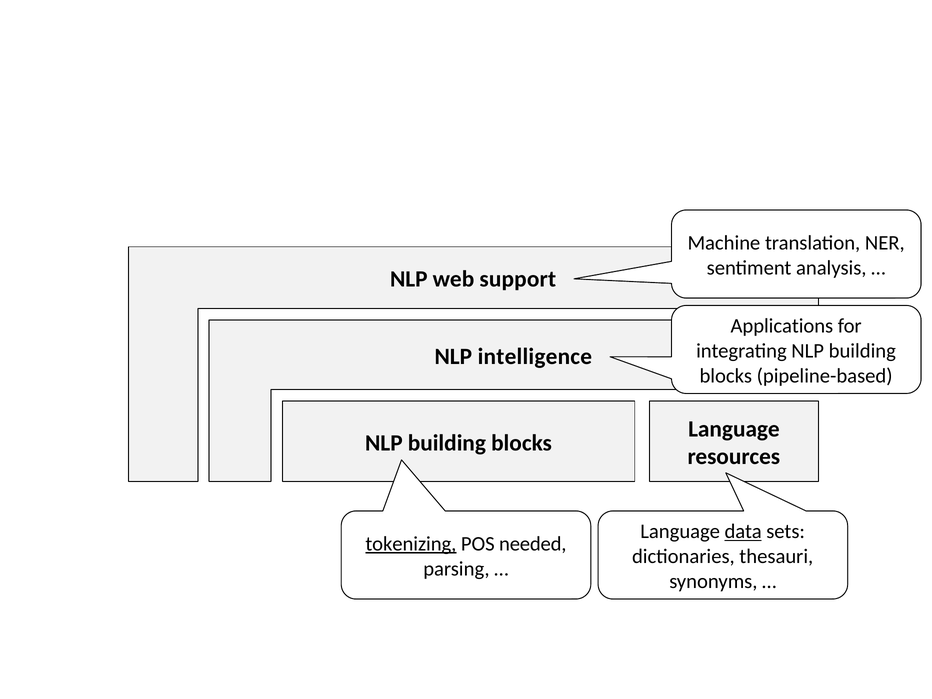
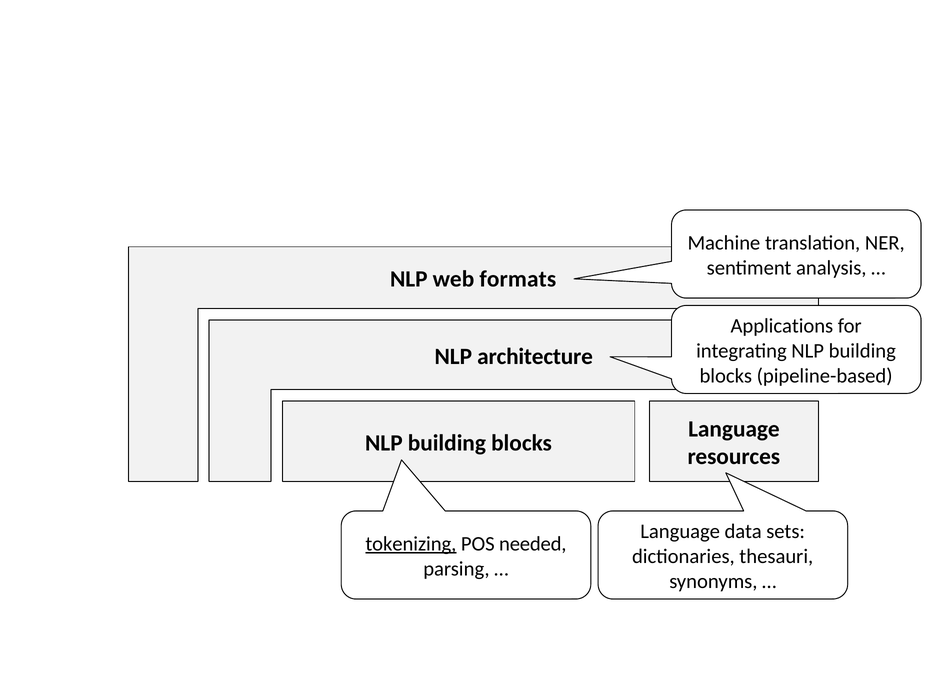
support: support -> formats
intelligence: intelligence -> architecture
data underline: present -> none
